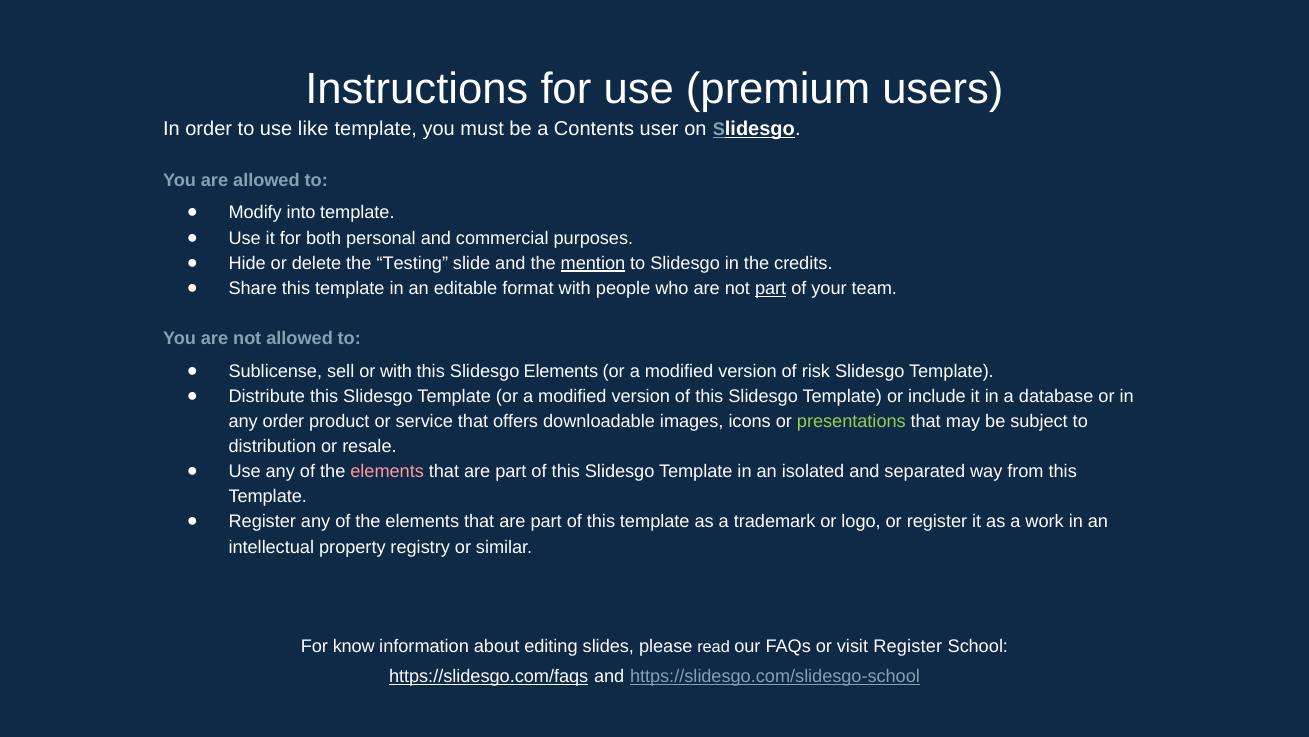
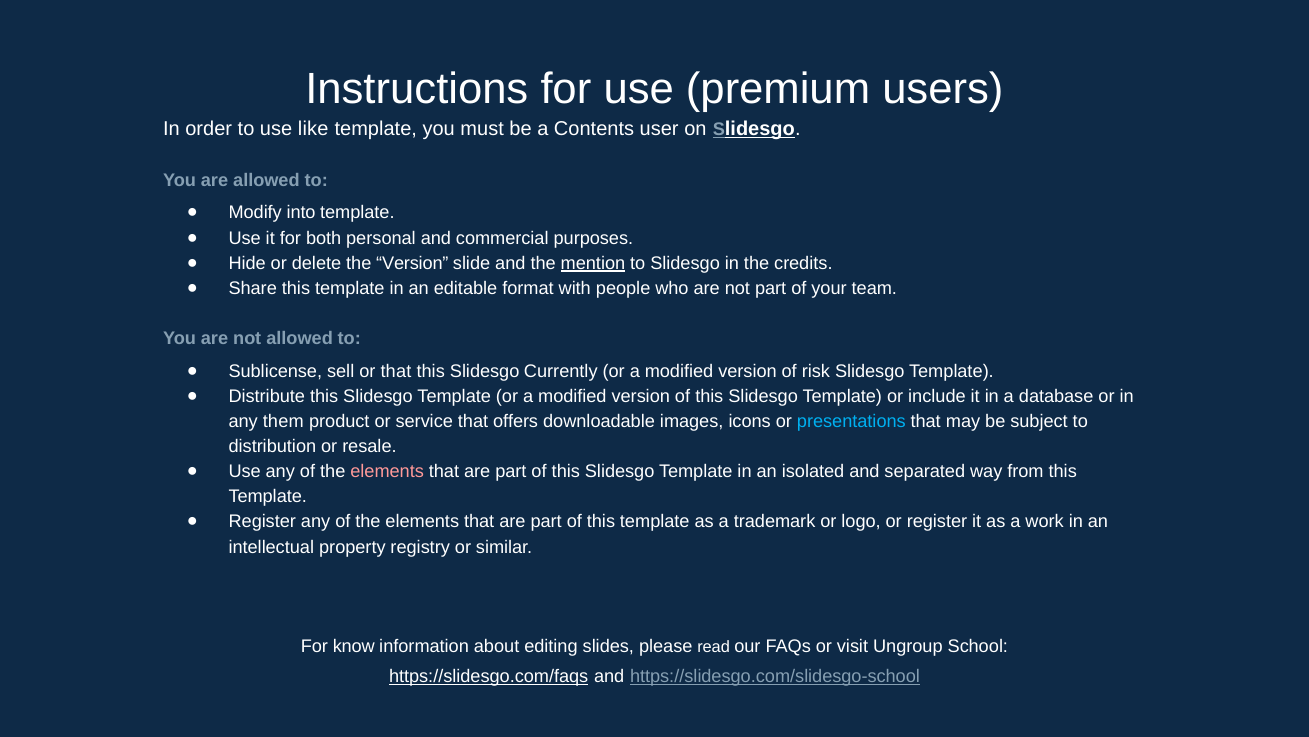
the Testing: Testing -> Version
part at (771, 288) underline: present -> none
or with: with -> that
Slidesgo Elements: Elements -> Currently
any order: order -> them
presentations colour: light green -> light blue
visit Register: Register -> Ungroup
